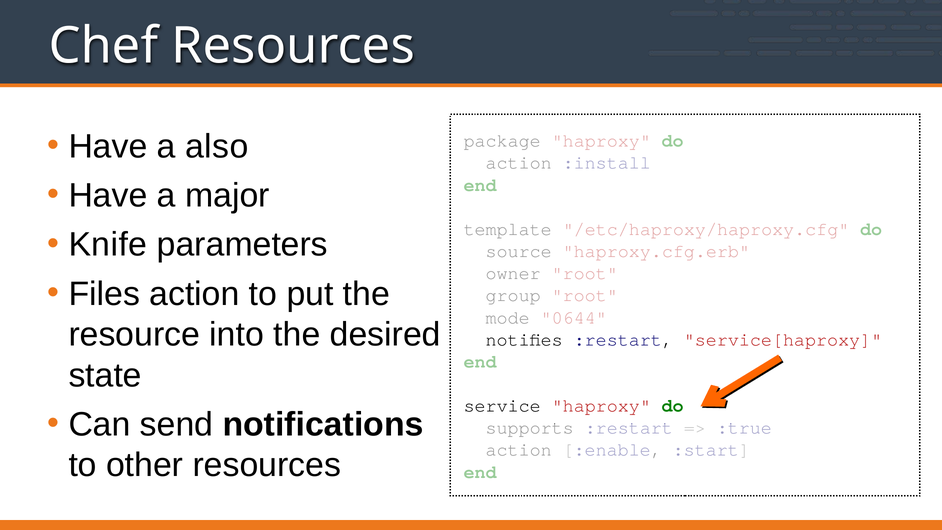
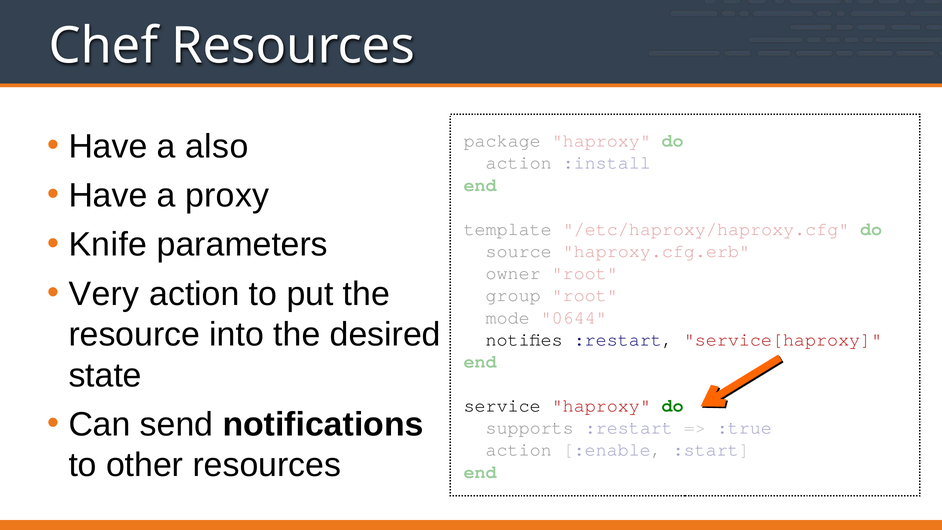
major: major -> proxy
Files: Files -> Very
